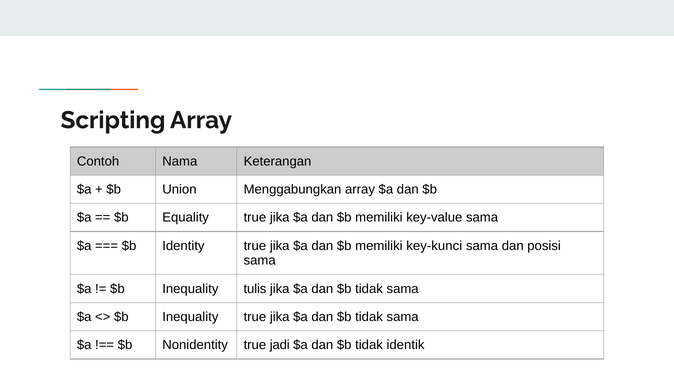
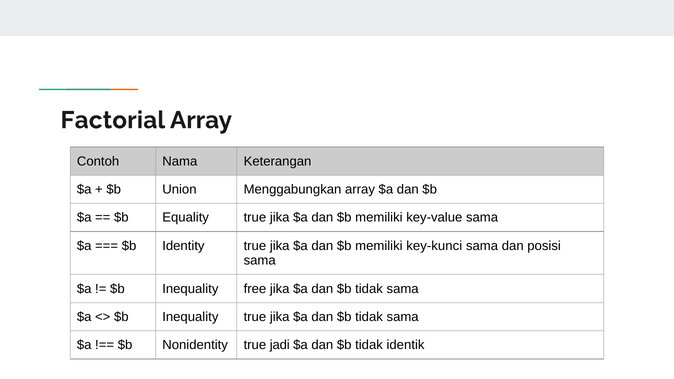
Scripting: Scripting -> Factorial
tulis: tulis -> free
